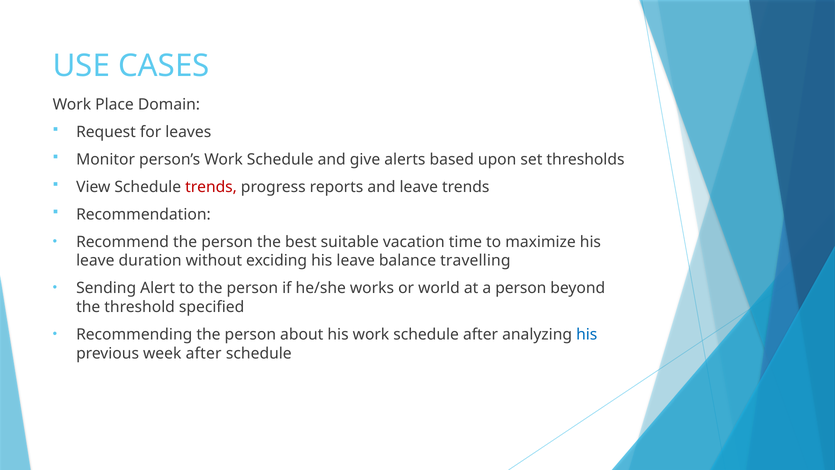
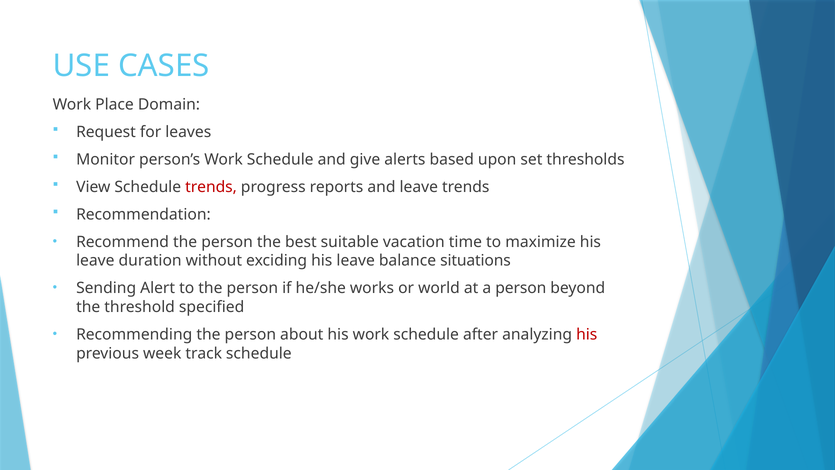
travelling: travelling -> situations
his at (587, 334) colour: blue -> red
week after: after -> track
